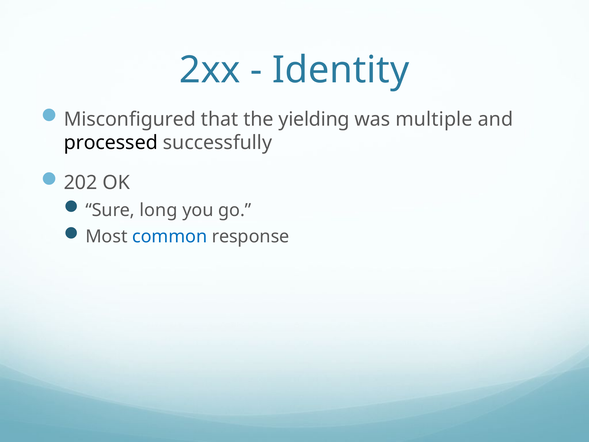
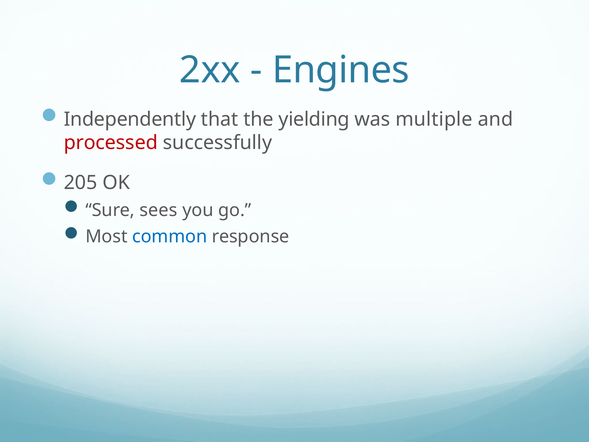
Identity: Identity -> Engines
Misconfigured: Misconfigured -> Independently
processed colour: black -> red
202: 202 -> 205
long: long -> sees
